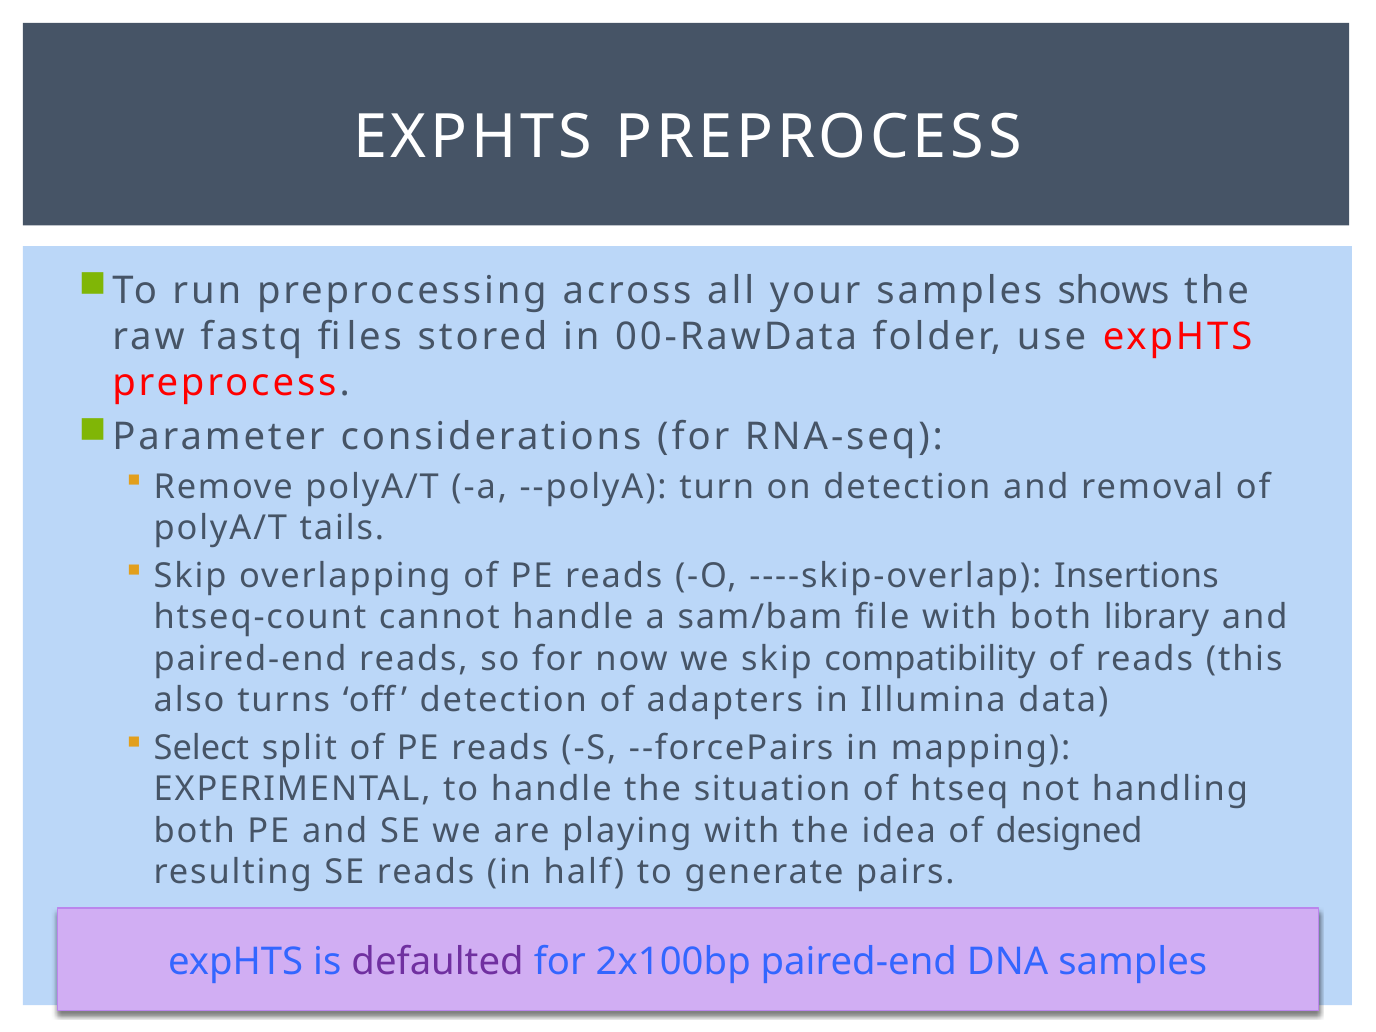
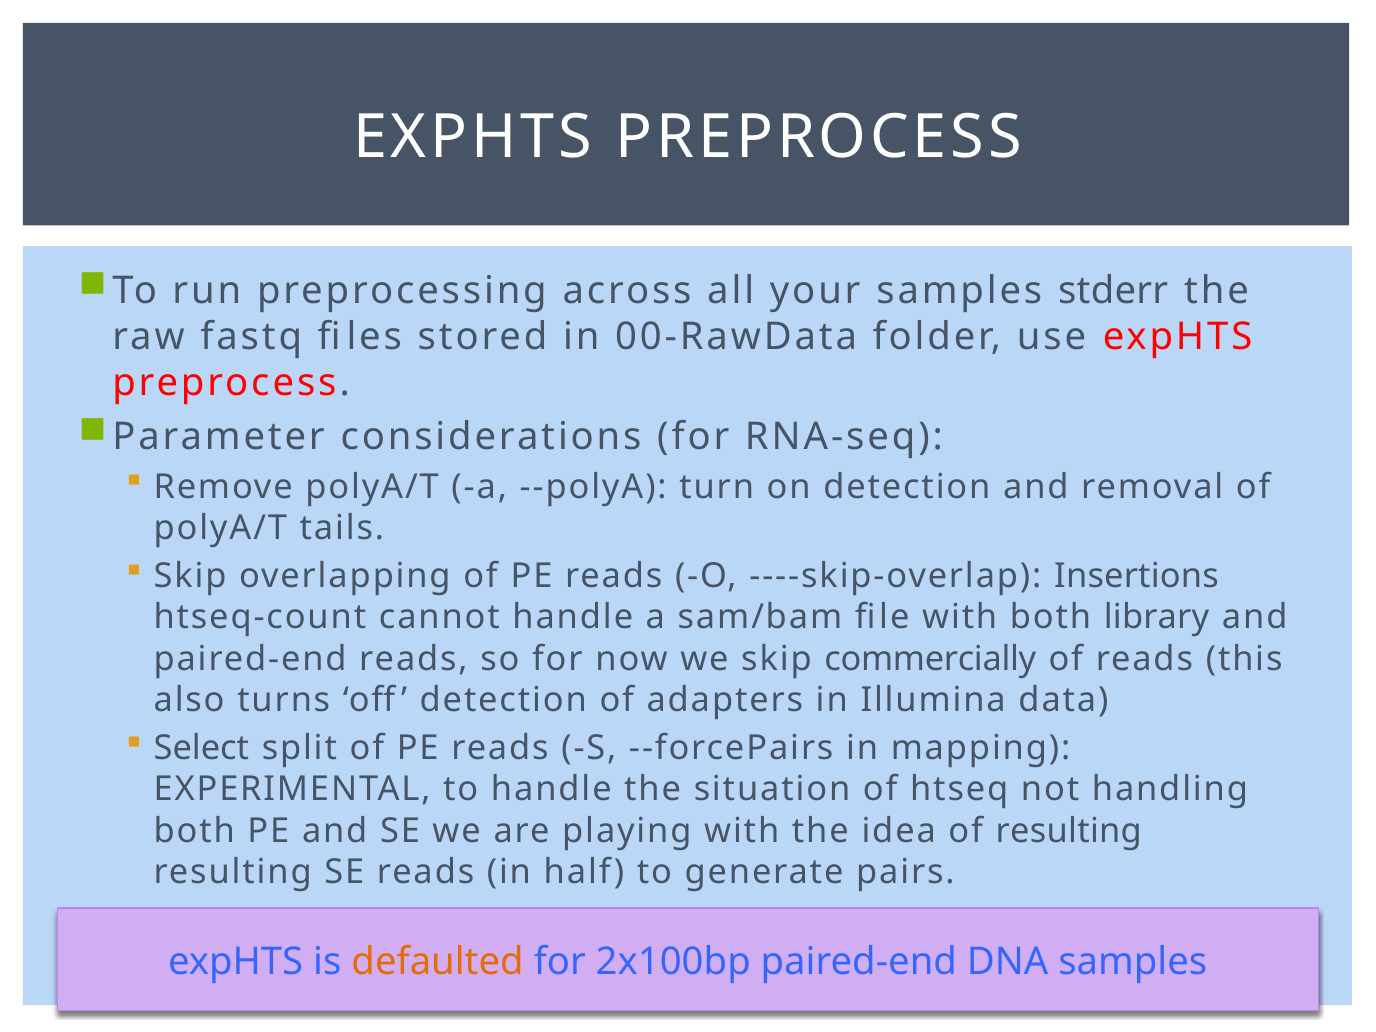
shows: shows -> stderr
compatibility: compatibility -> commercially
of designed: designed -> resulting
defaulted colour: purple -> orange
